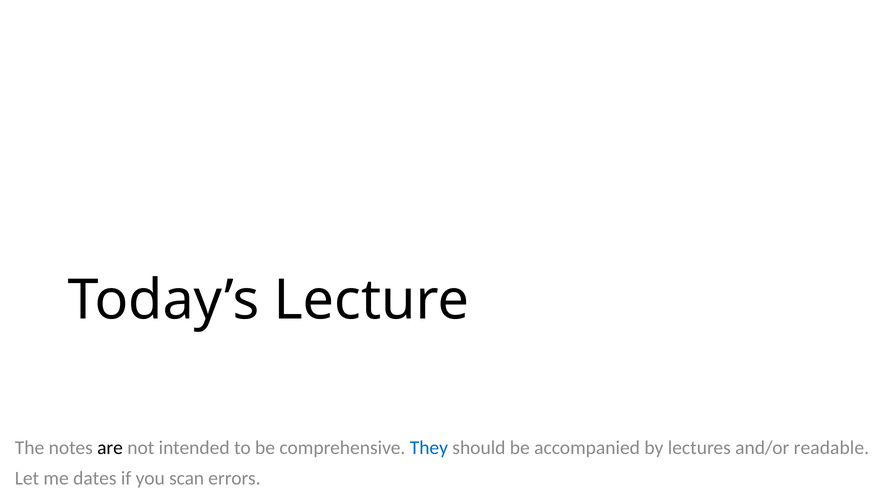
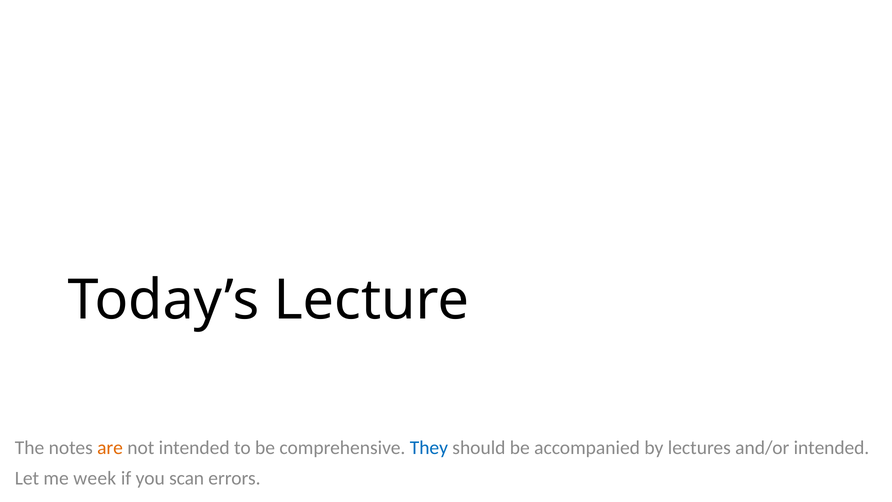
are colour: black -> orange
and/or readable: readable -> intended
dates: dates -> week
